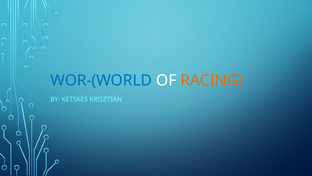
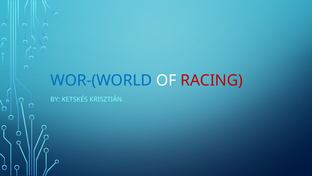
RACING colour: orange -> red
